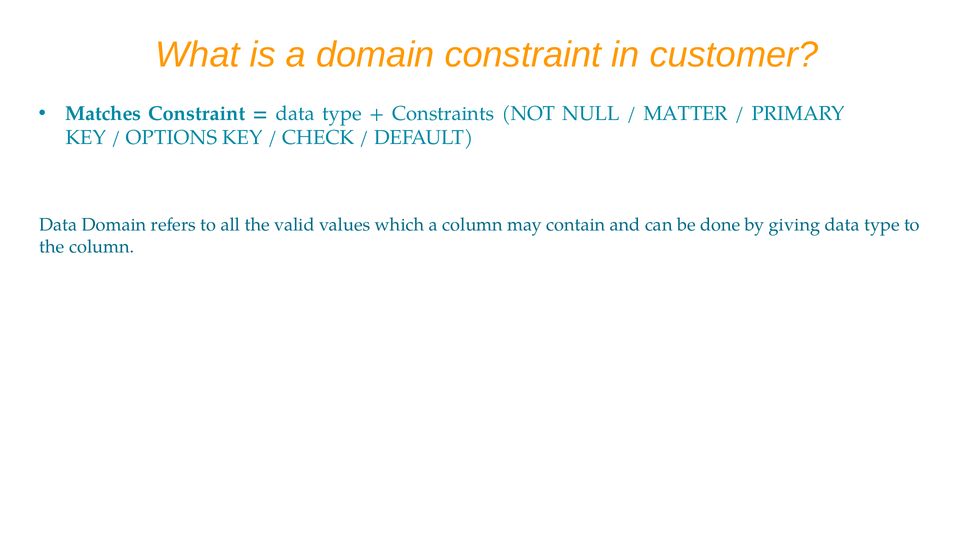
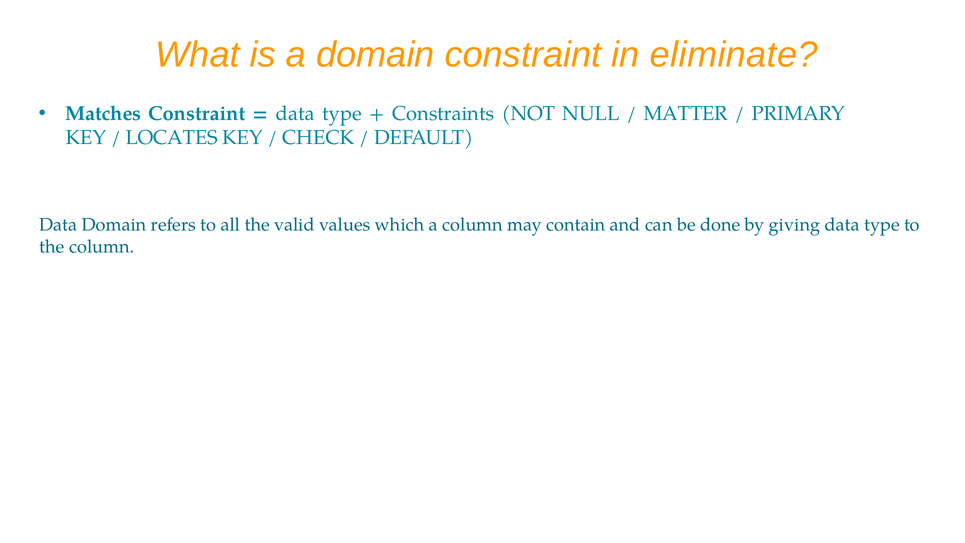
customer: customer -> eliminate
OPTIONS: OPTIONS -> LOCATES
